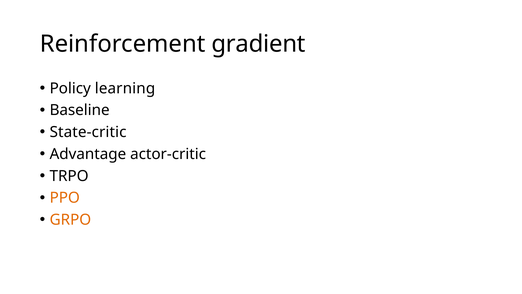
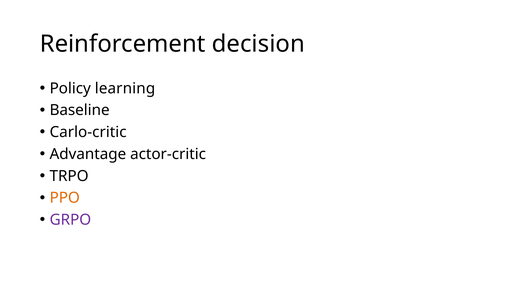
gradient: gradient -> decision
State-critic: State-critic -> Carlo-critic
GRPO colour: orange -> purple
